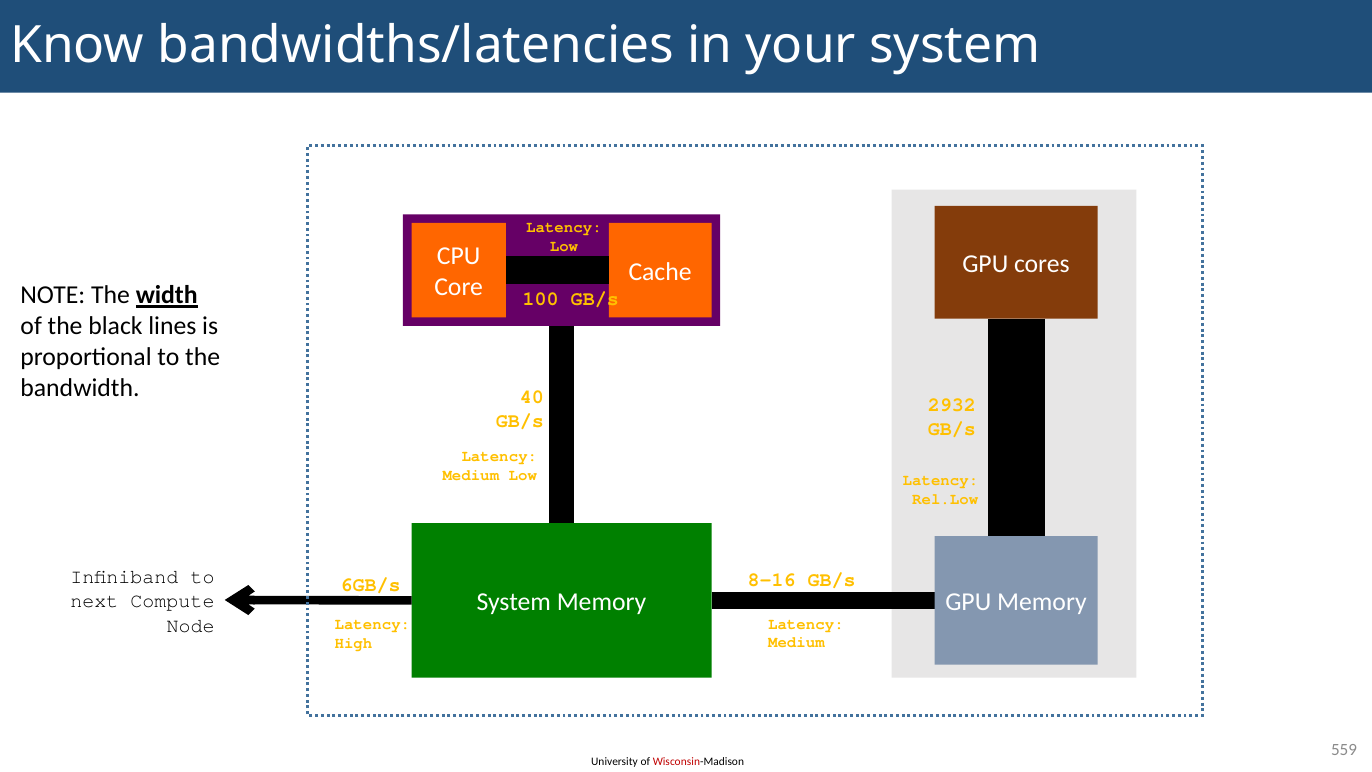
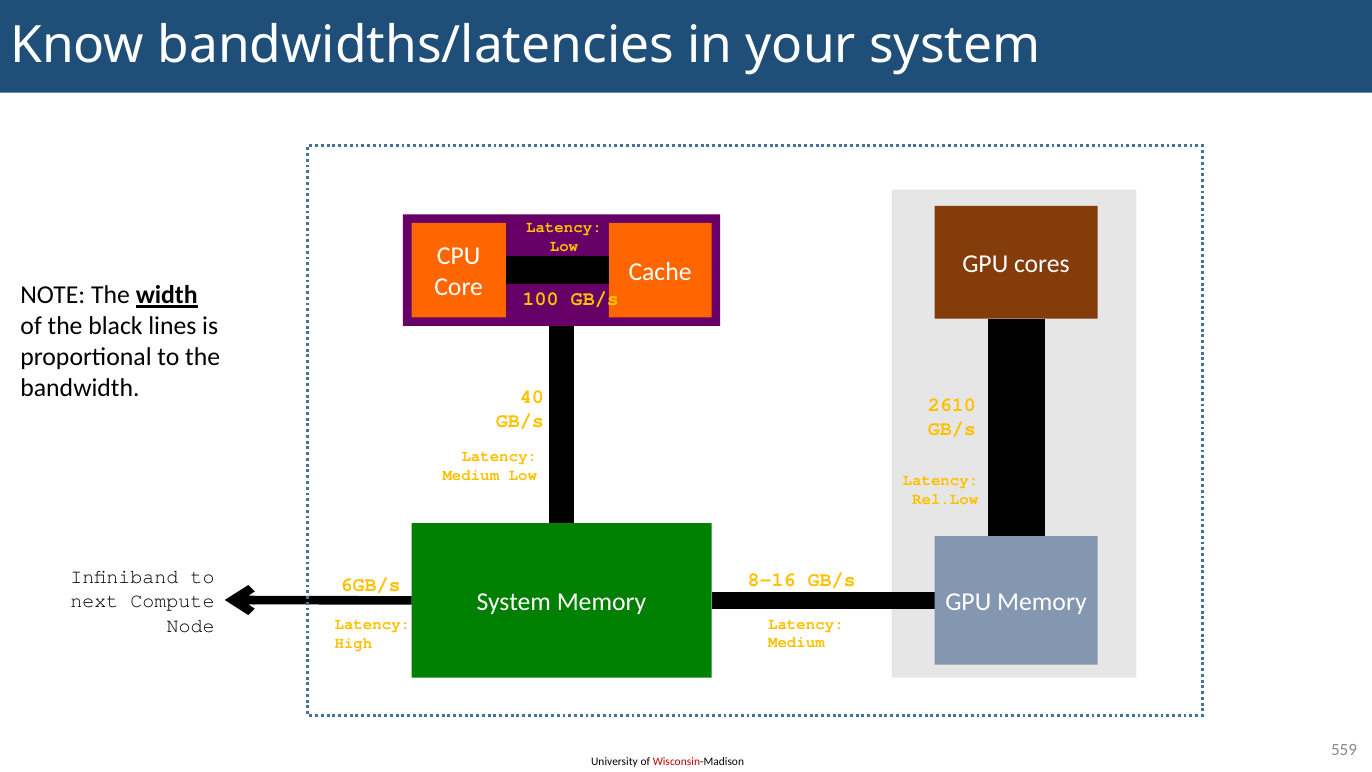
2932: 2932 -> 2610
